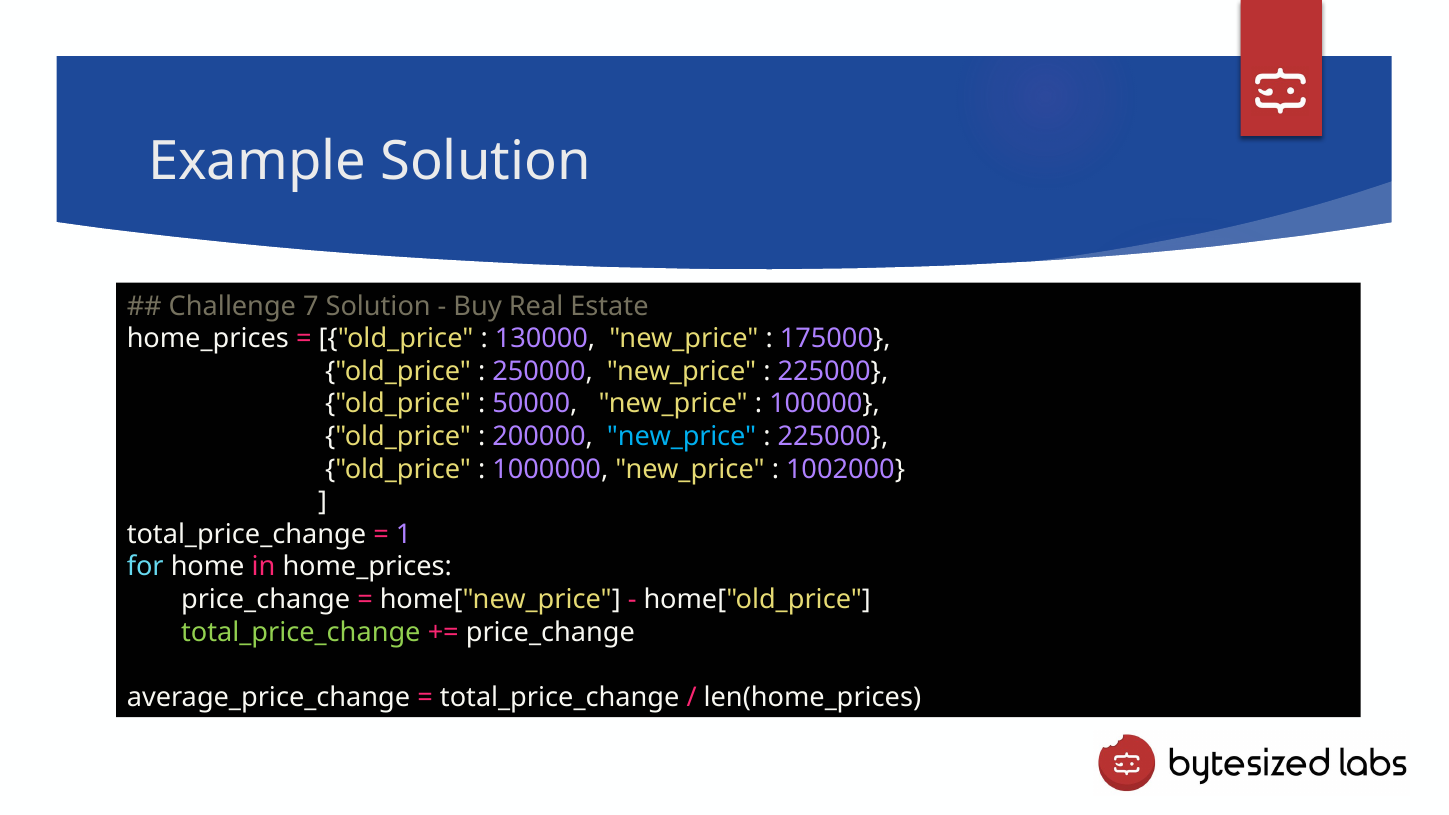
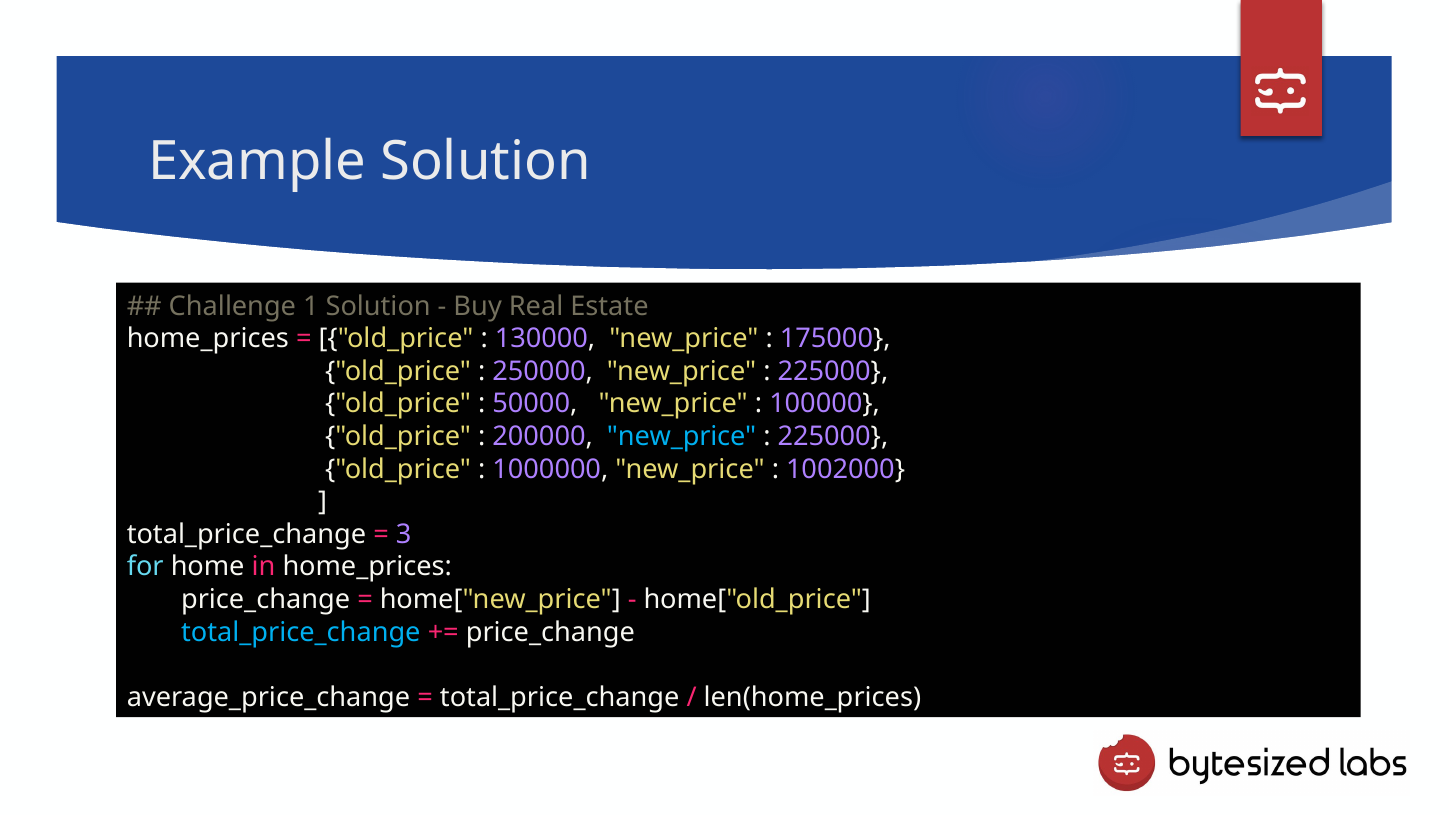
7: 7 -> 1
1: 1 -> 3
total_price_change at (301, 632) colour: light green -> light blue
